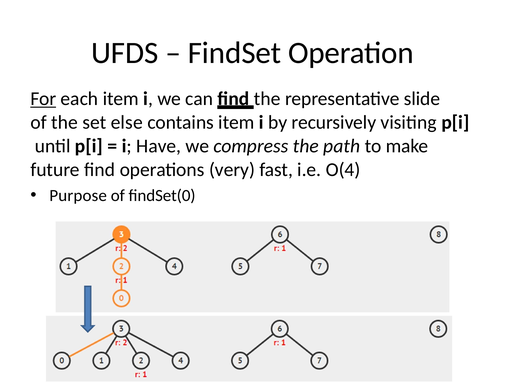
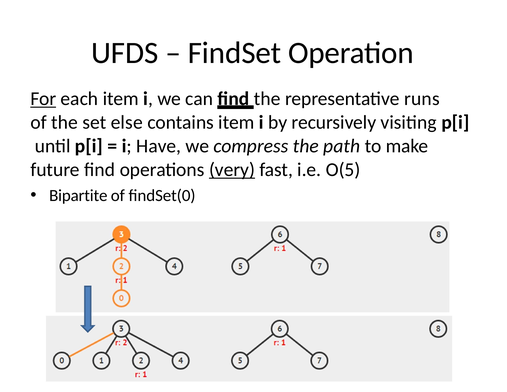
slide: slide -> runs
very underline: none -> present
O(4: O(4 -> O(5
Purpose: Purpose -> Bipartite
